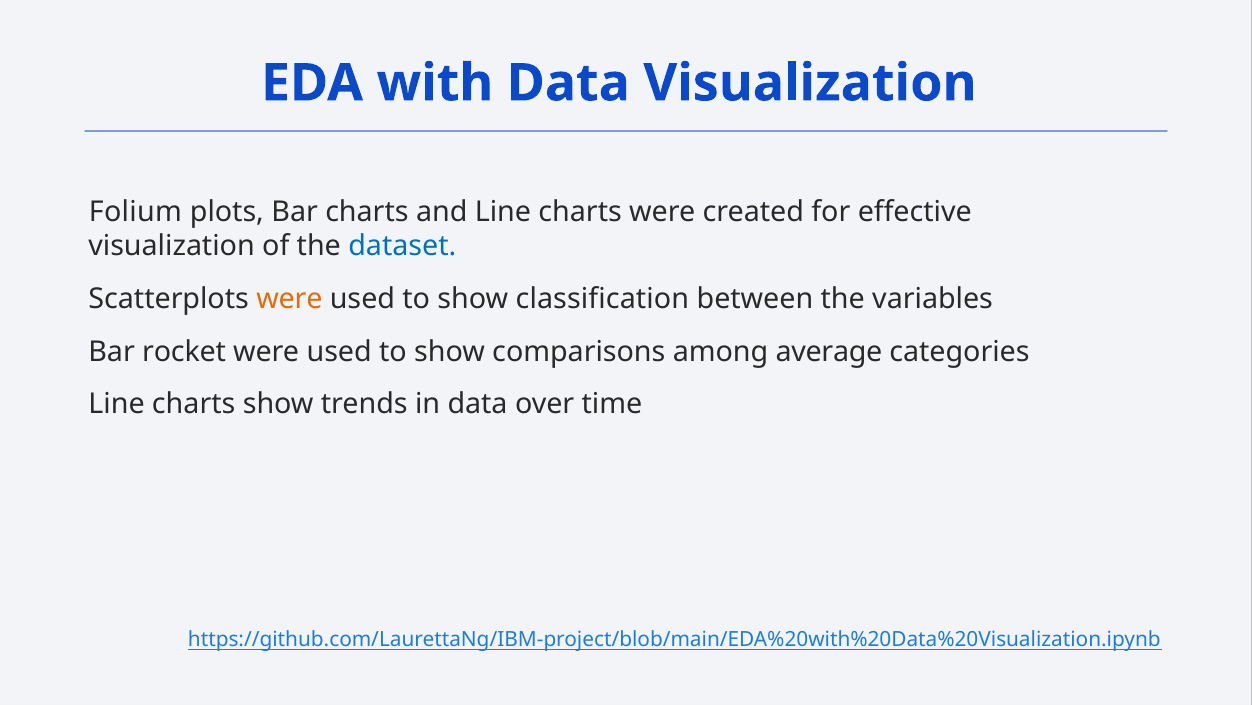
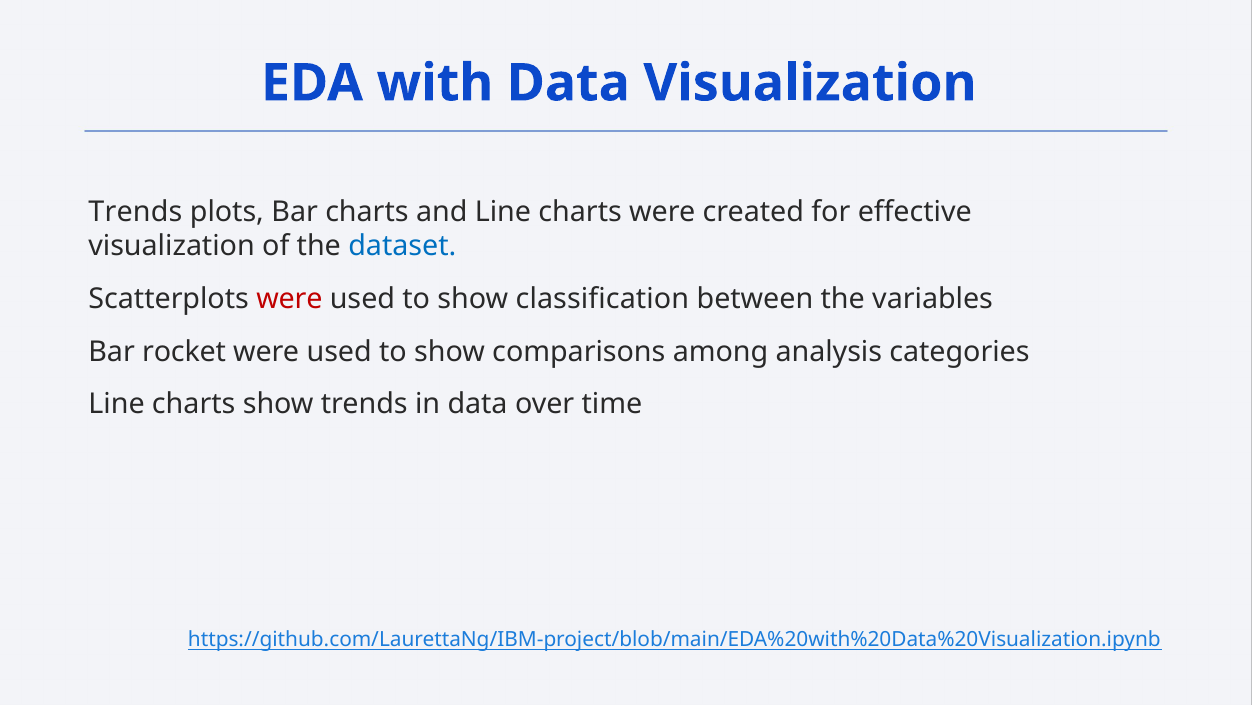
Folium at (135, 211): Folium -> Trends
were at (289, 298) colour: orange -> red
average: average -> analysis
